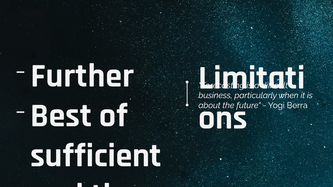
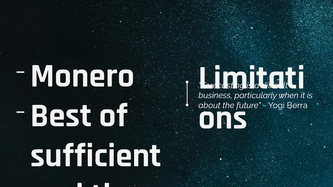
Further: Further -> Monero
